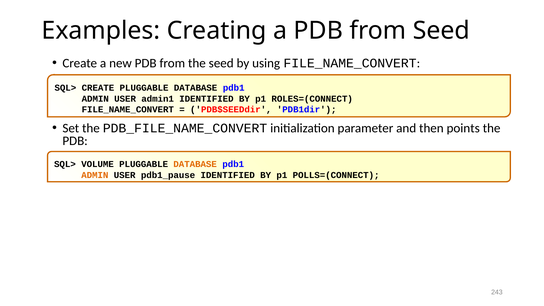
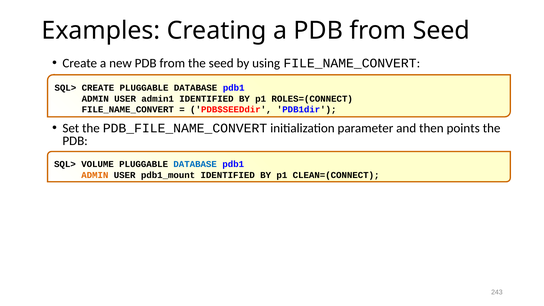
DATABASE at (195, 164) colour: orange -> blue
pdb1_pause: pdb1_pause -> pdb1_mount
POLLS=(CONNECT: POLLS=(CONNECT -> CLEAN=(CONNECT
